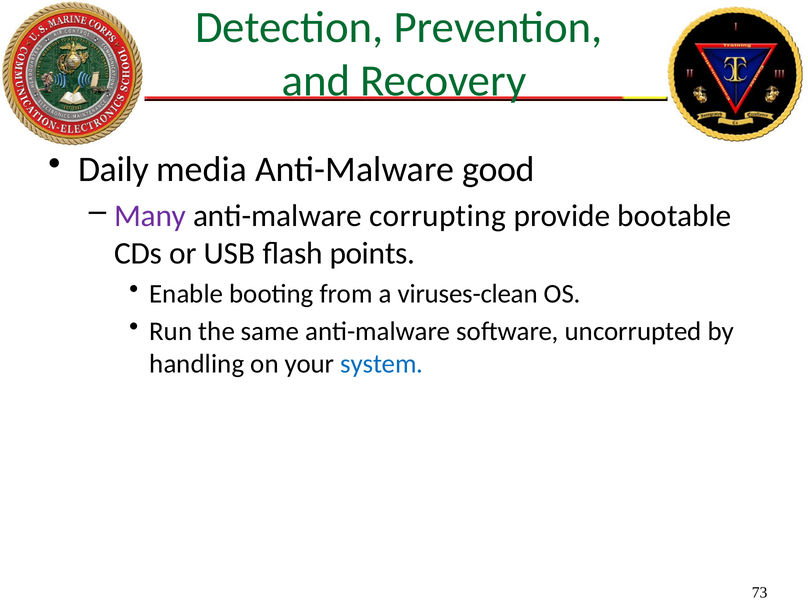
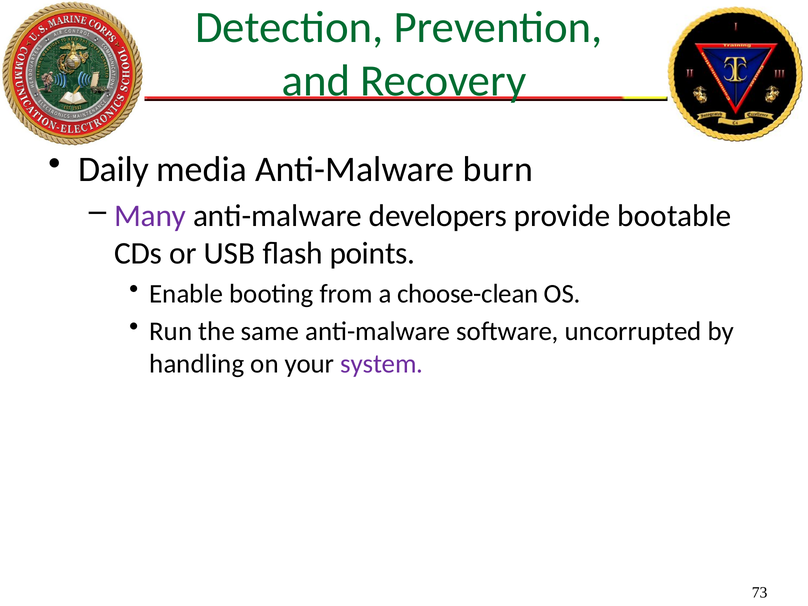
good: good -> burn
corrupting: corrupting -> developers
viruses-clean: viruses-clean -> choose-clean
system colour: blue -> purple
